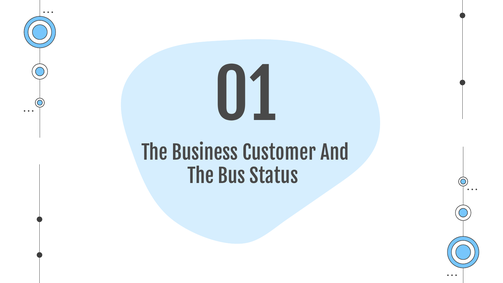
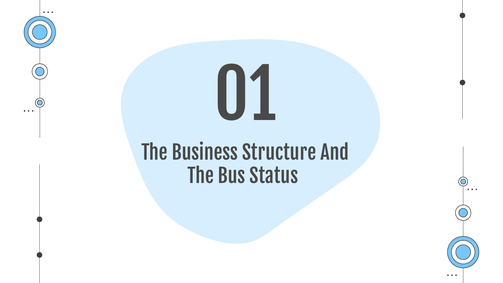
Customer: Customer -> Structure
